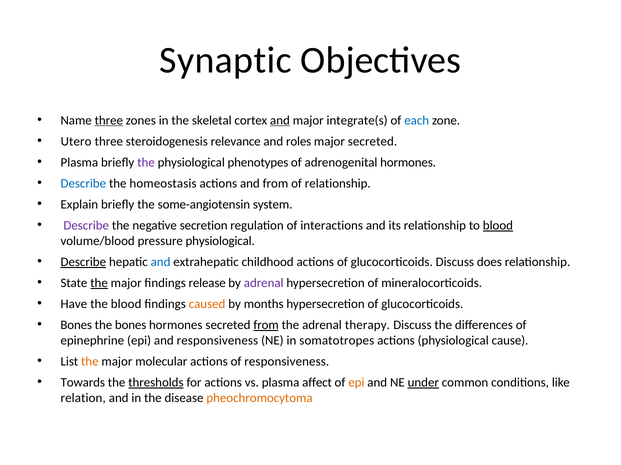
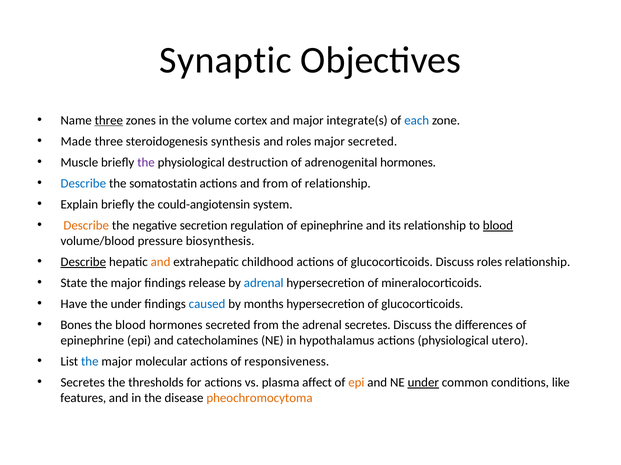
skeletal: skeletal -> volume
and at (280, 120) underline: present -> none
Utero: Utero -> Made
relevance: relevance -> synthesis
Plasma at (79, 163): Plasma -> Muscle
phenotypes: phenotypes -> destruction
homeostasis: homeostasis -> somatostatin
some-angiotensin: some-angiotensin -> could-angiotensin
Describe at (86, 226) colour: purple -> orange
regulation of interactions: interactions -> epinephrine
pressure physiological: physiological -> biosynthesis
and at (161, 262) colour: blue -> orange
Discuss does: does -> roles
the at (99, 283) underline: present -> none
adrenal at (264, 283) colour: purple -> blue
the blood: blood -> under
caused colour: orange -> blue
the bones: bones -> blood
from at (266, 325) underline: present -> none
adrenal therapy: therapy -> secretes
and responsiveness: responsiveness -> catecholamines
somatotropes: somatotropes -> hypothalamus
cause: cause -> utero
the at (90, 362) colour: orange -> blue
Towards at (83, 383): Towards -> Secretes
thresholds underline: present -> none
relation: relation -> features
